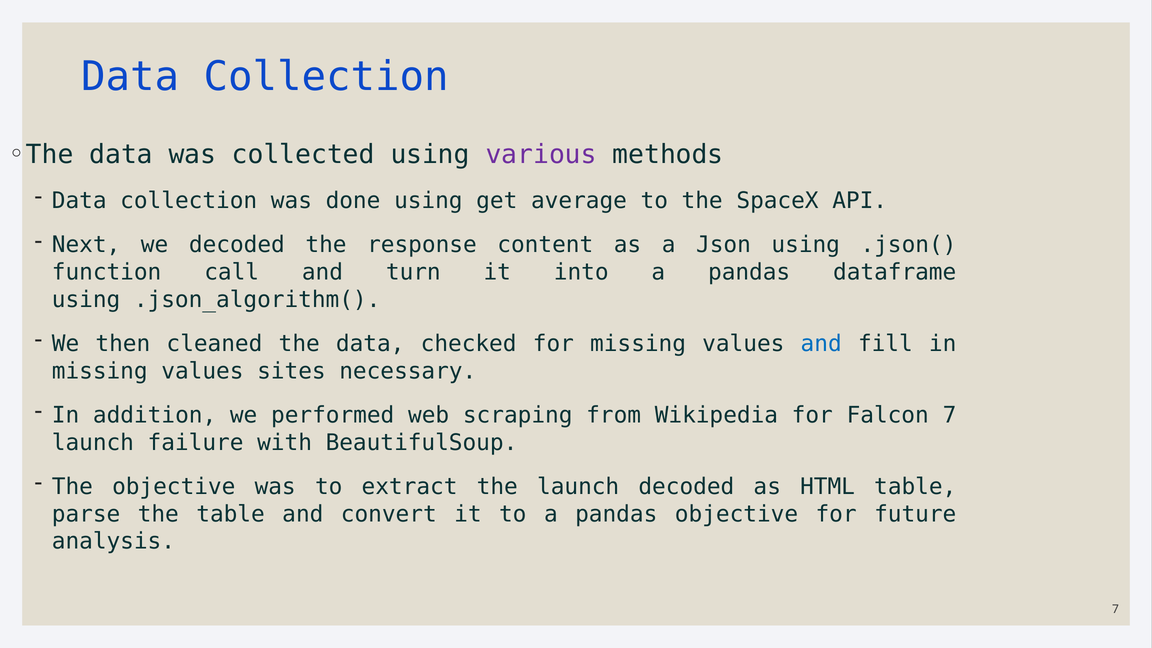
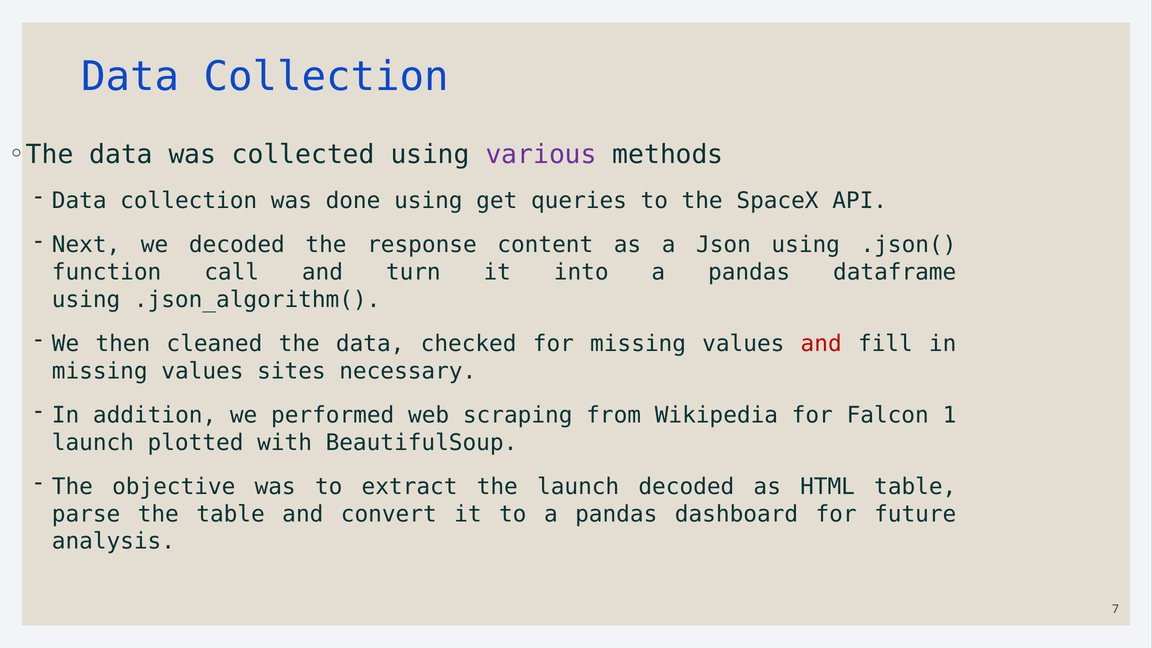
average: average -> queries
and at (821, 344) colour: blue -> red
Falcon 7: 7 -> 1
failure: failure -> plotted
pandas objective: objective -> dashboard
